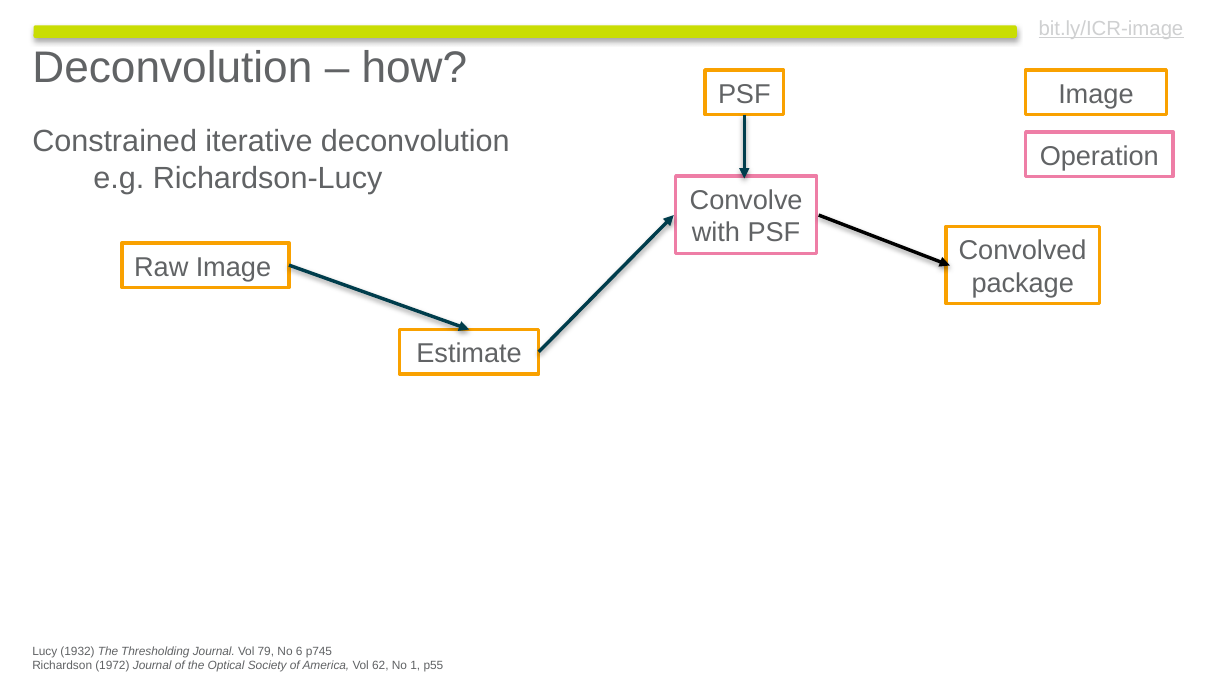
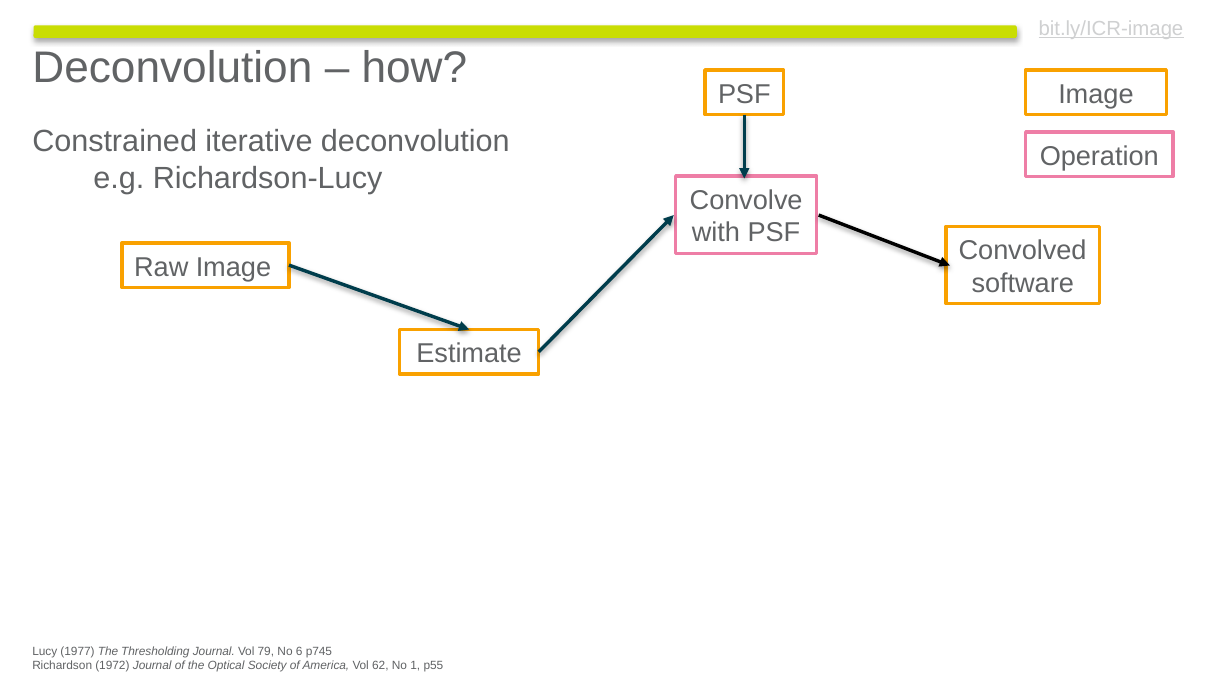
package: package -> software
1932: 1932 -> 1977
